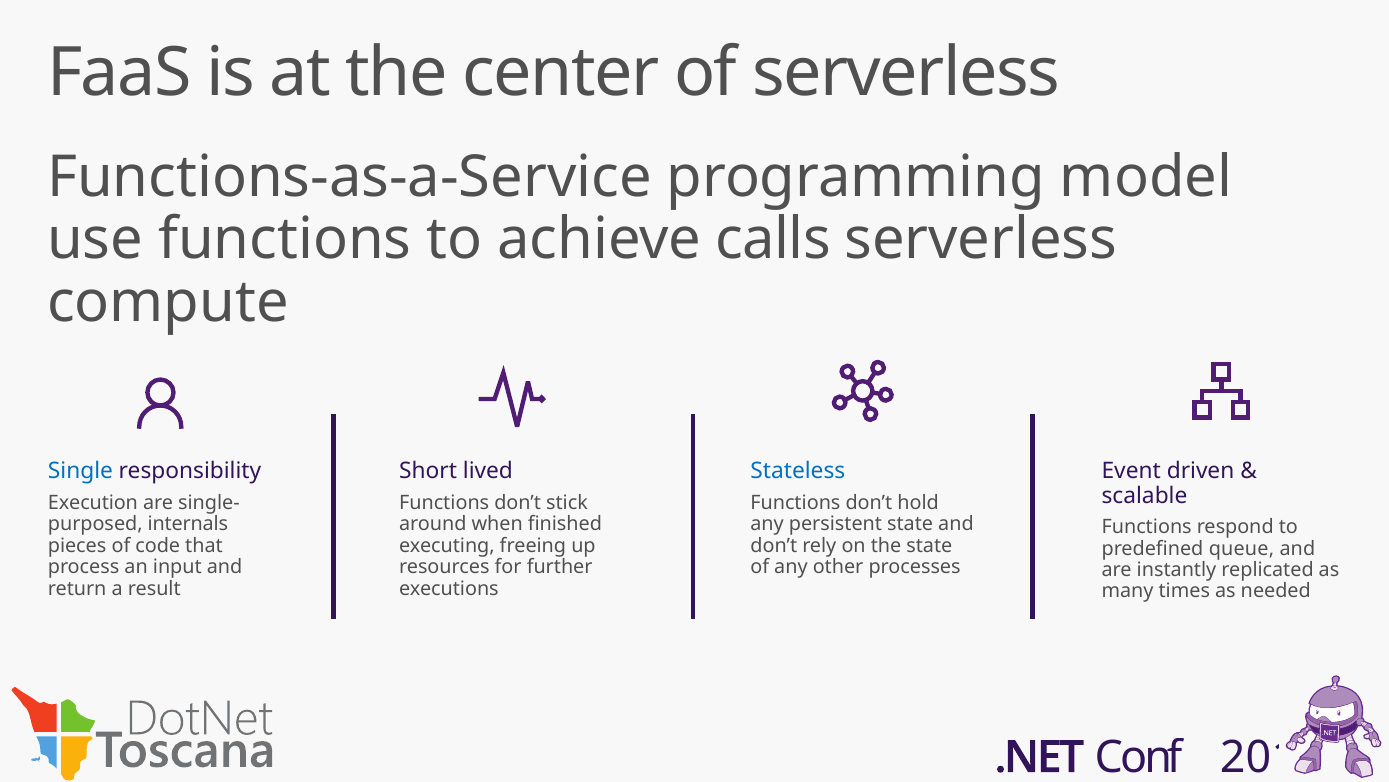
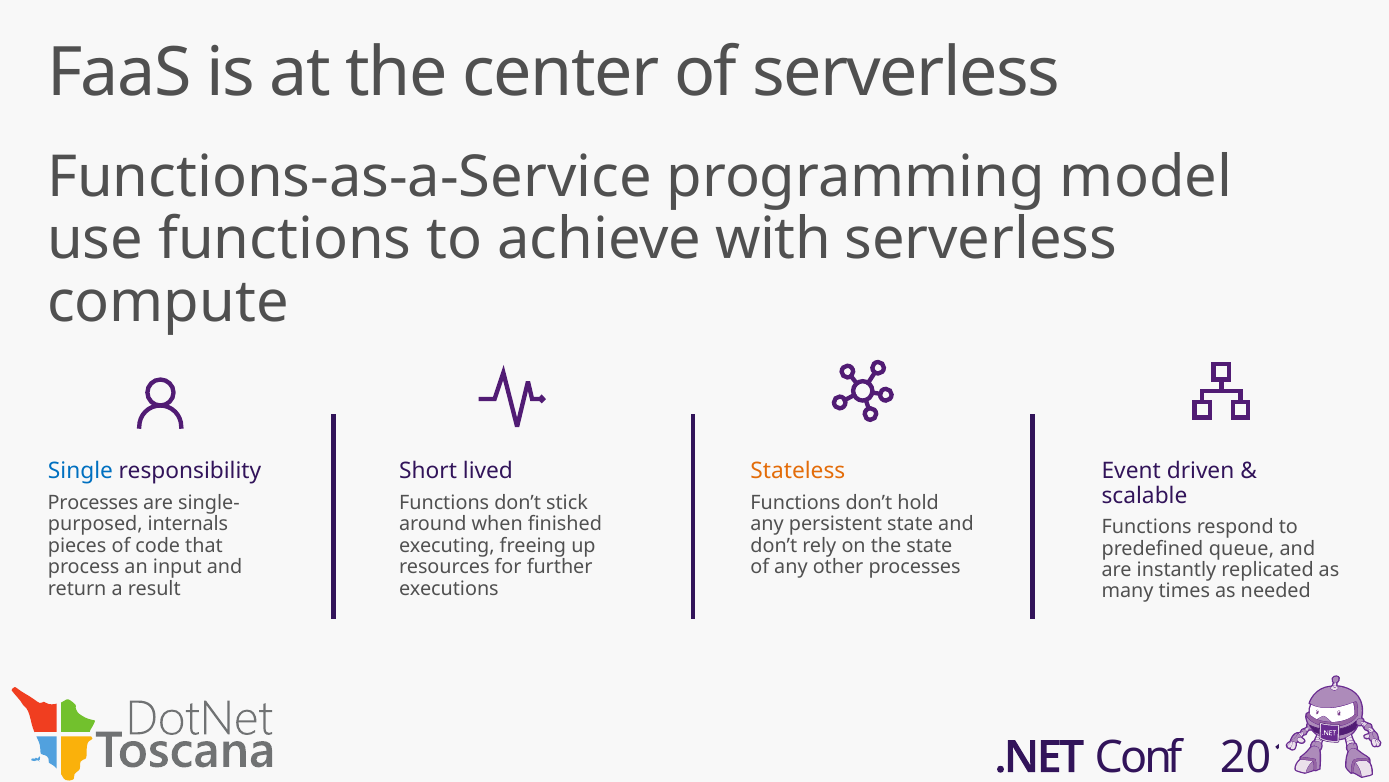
calls: calls -> with
Stateless colour: blue -> orange
Execution at (93, 502): Execution -> Processes
